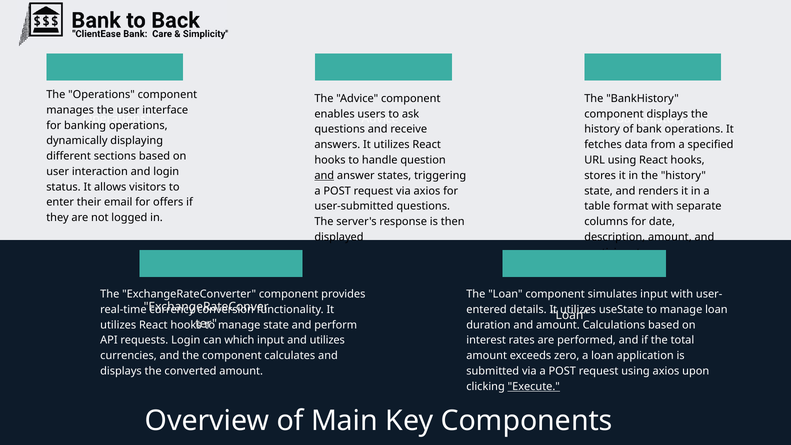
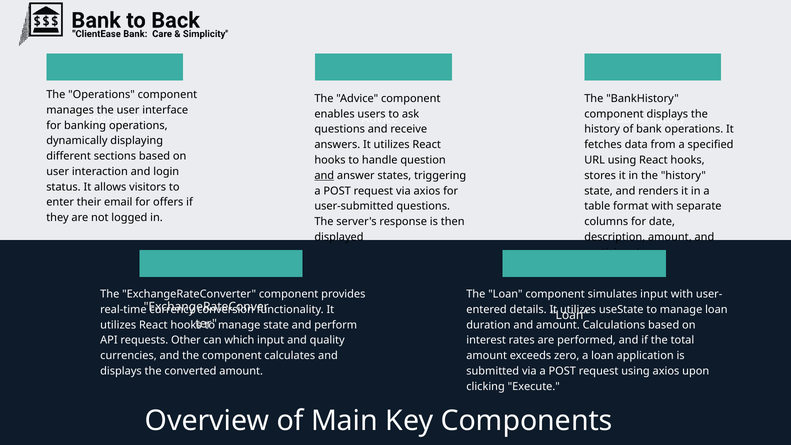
requests Login: Login -> Other
and utilizes: utilizes -> quality
Execute underline: present -> none
